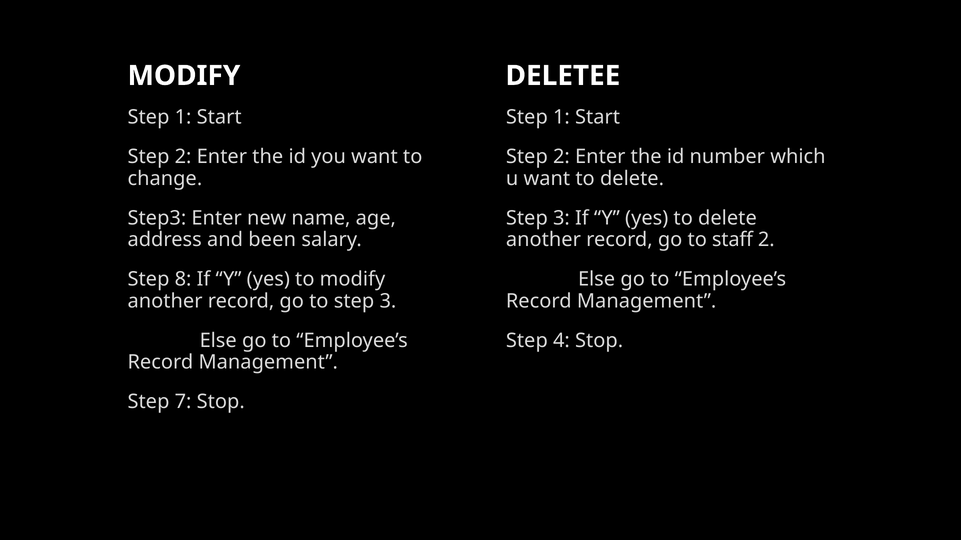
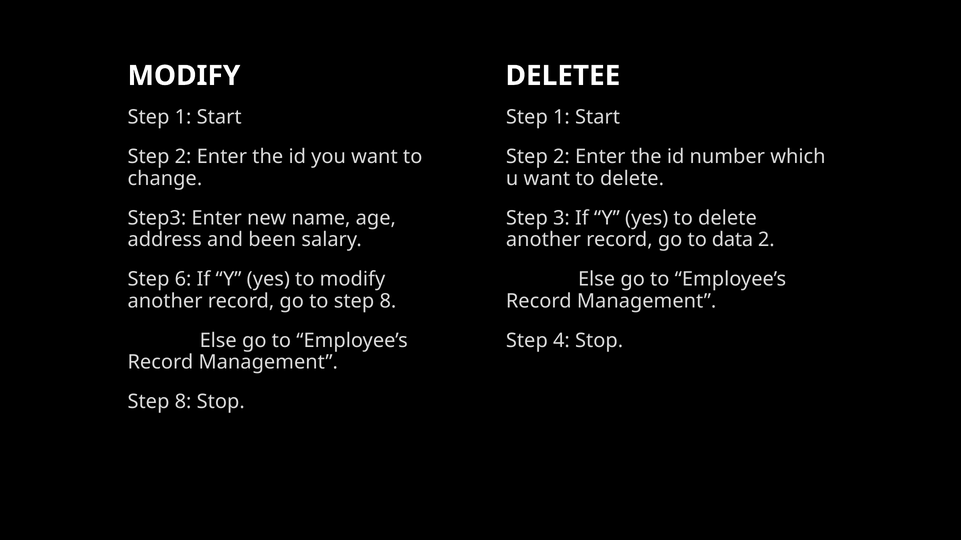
staff: staff -> data
8: 8 -> 6
to step 3: 3 -> 8
7 at (183, 402): 7 -> 8
